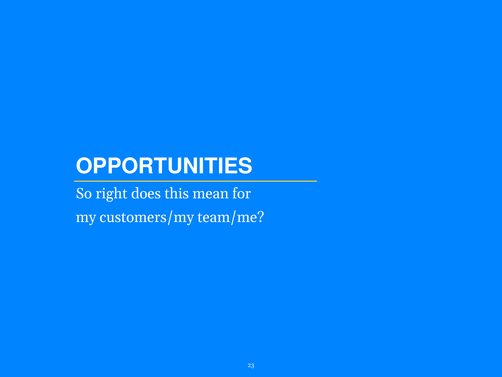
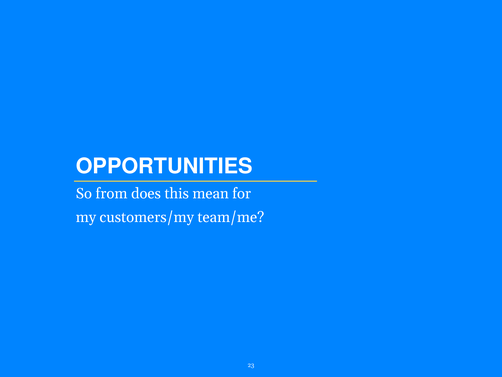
right: right -> from
